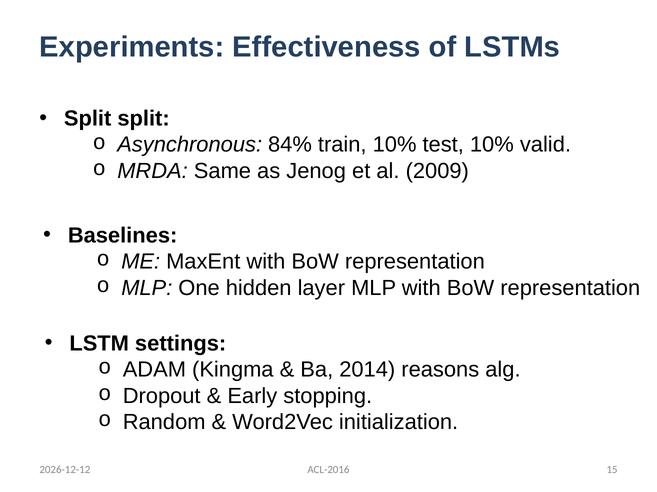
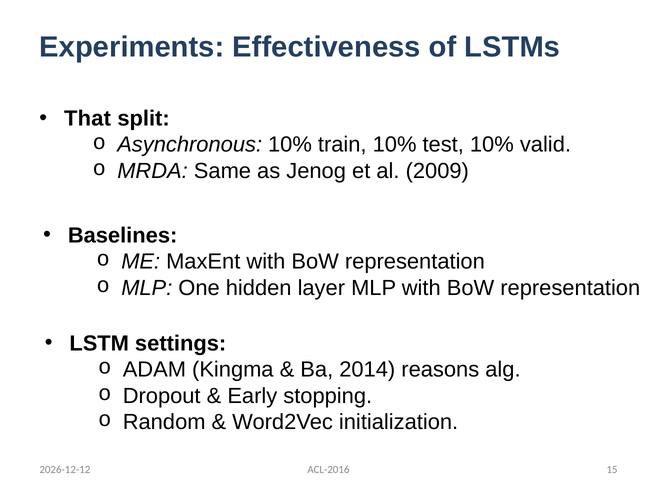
Split at (88, 119): Split -> That
Asynchronous 84%: 84% -> 10%
